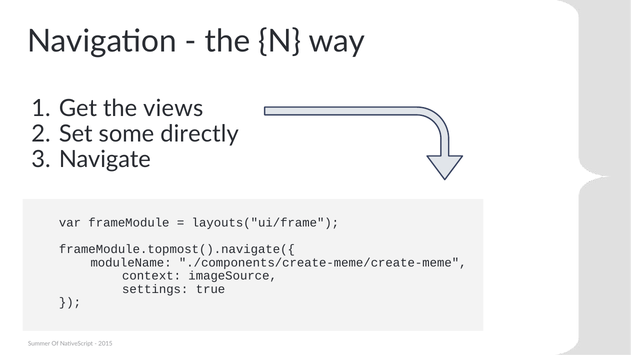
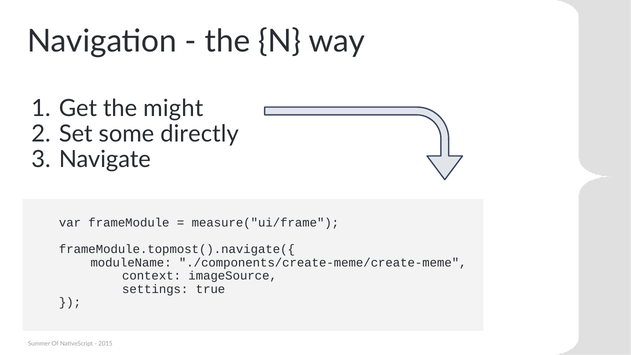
views: views -> might
layouts("ui/frame: layouts("ui/frame -> measure("ui/frame
